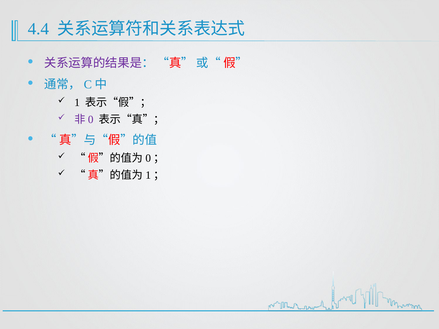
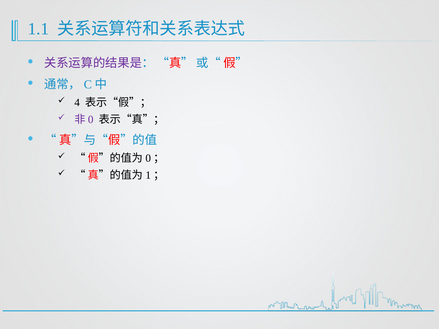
4.4: 4.4 -> 1.1
1: 1 -> 4
